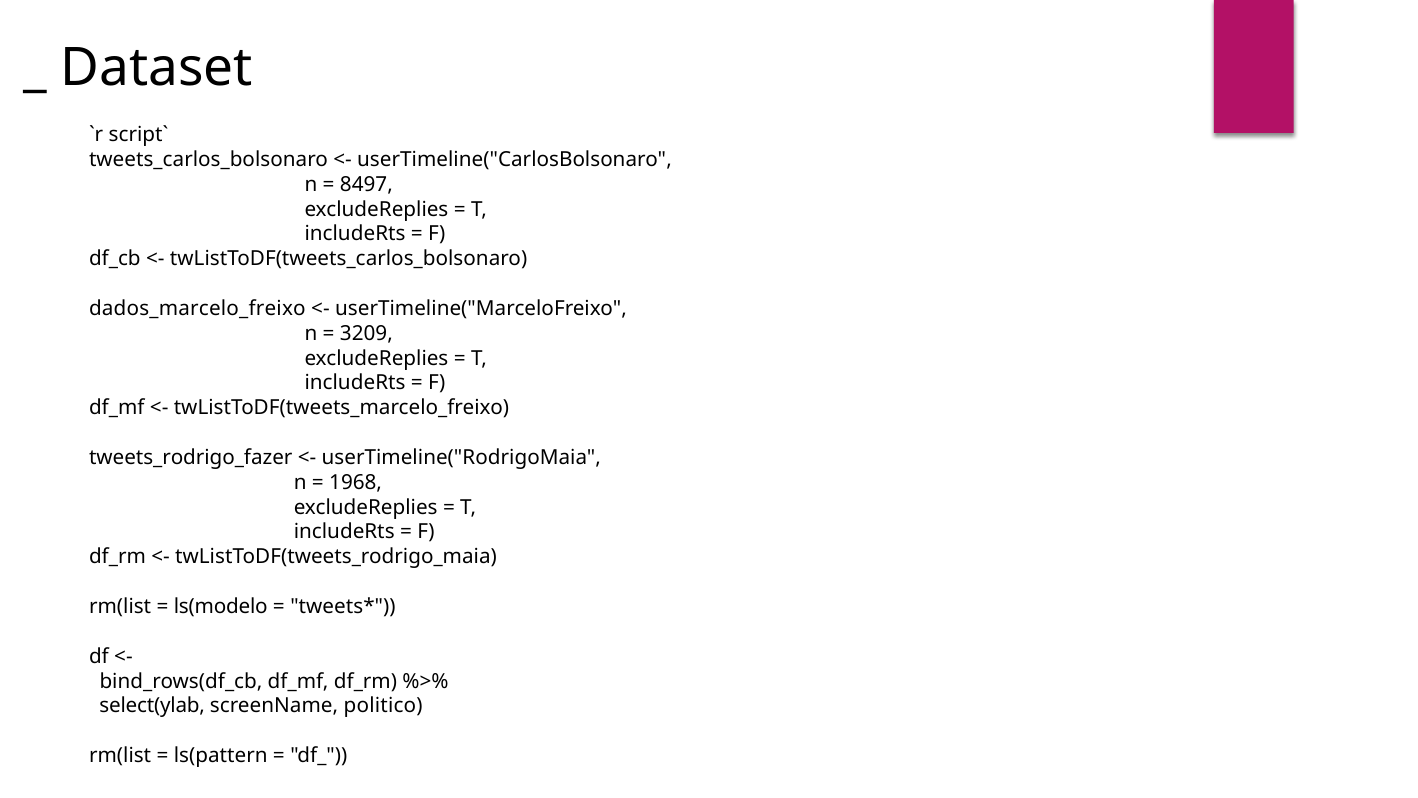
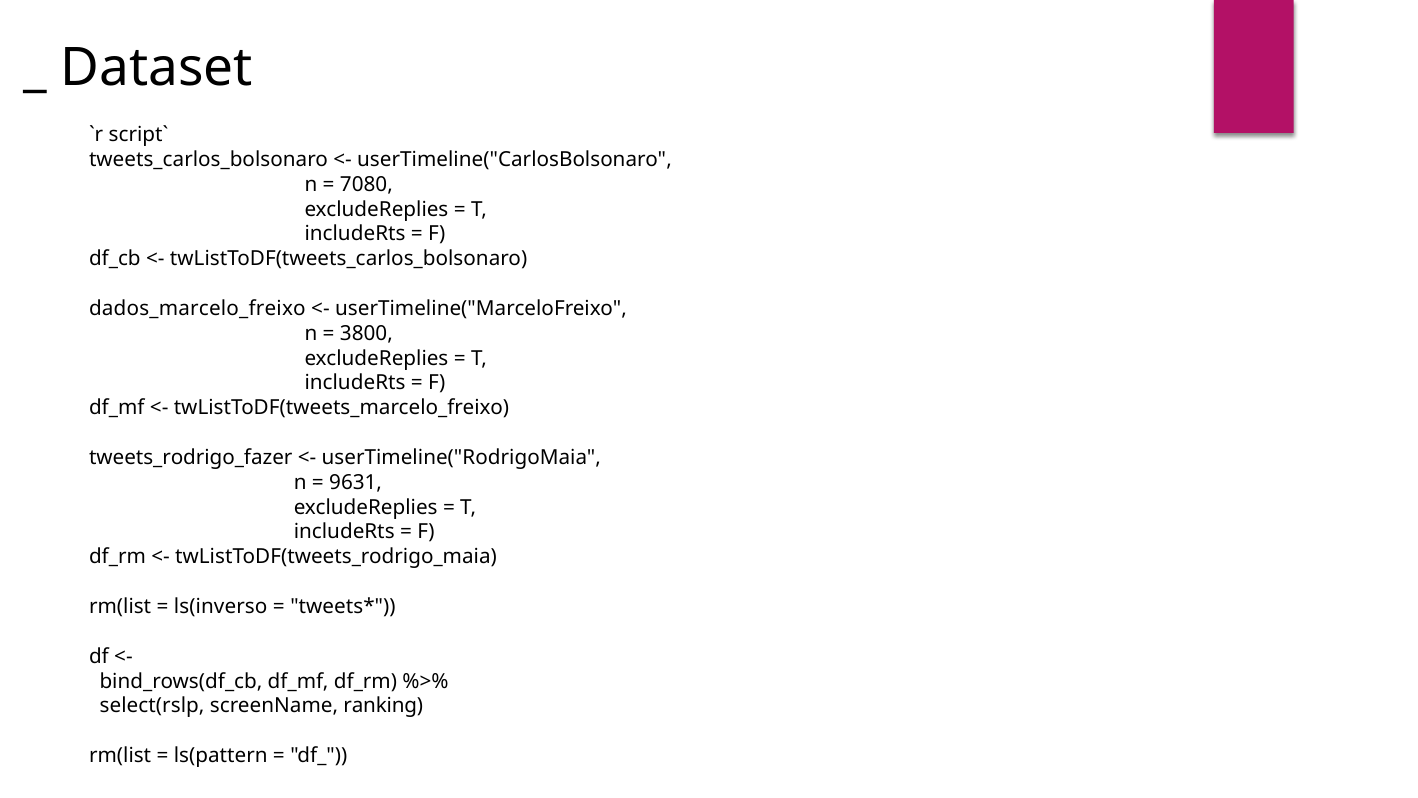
8497: 8497 -> 7080
3209: 3209 -> 3800
1968: 1968 -> 9631
ls(modelo: ls(modelo -> ls(inverso
select(ylab: select(ylab -> select(rslp
politico: politico -> ranking
